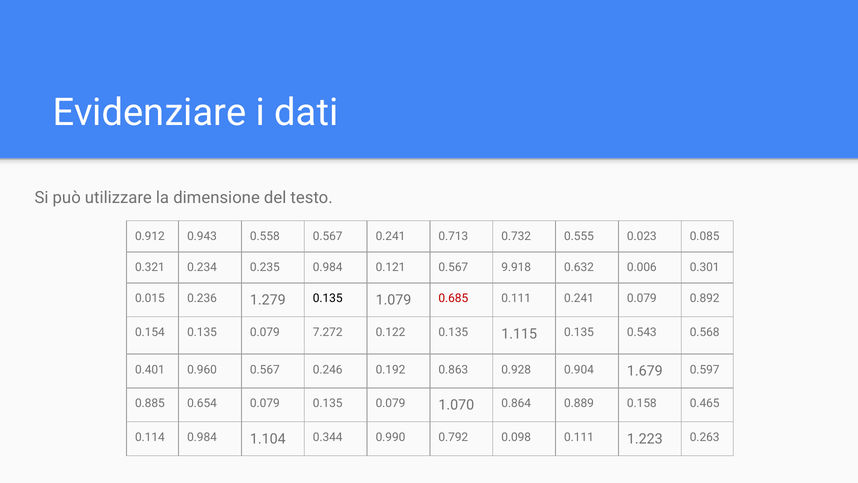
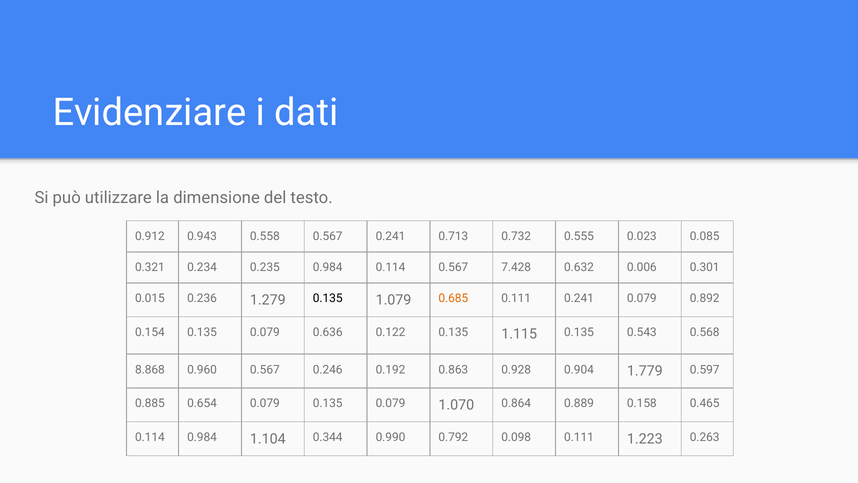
0.984 0.121: 0.121 -> 0.114
9.918: 9.918 -> 7.428
0.685 colour: red -> orange
7.272: 7.272 -> 0.636
0.401: 0.401 -> 8.868
1.679: 1.679 -> 1.779
